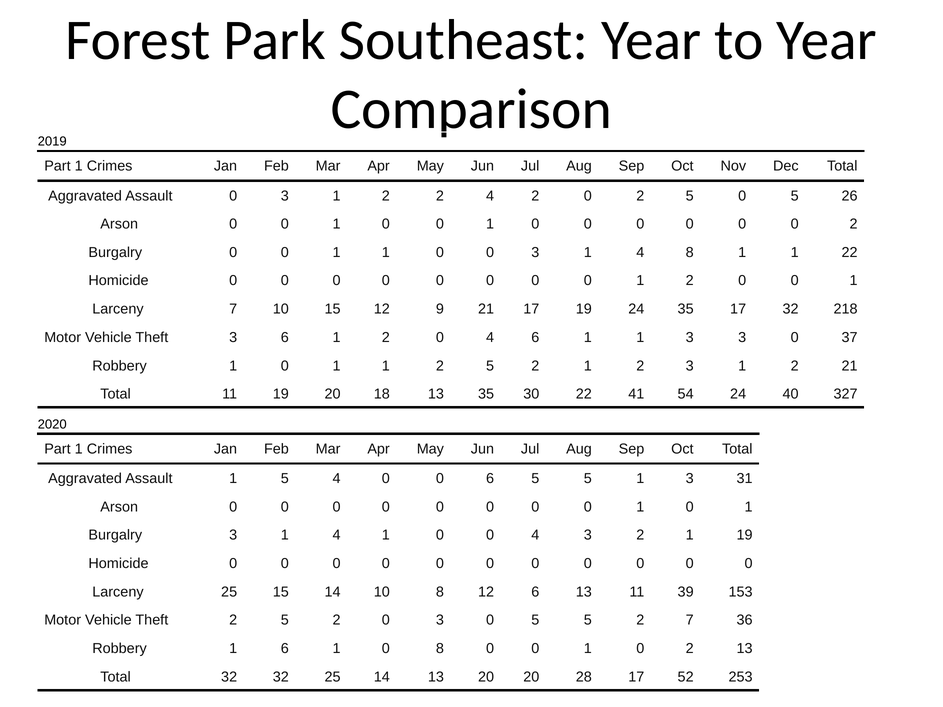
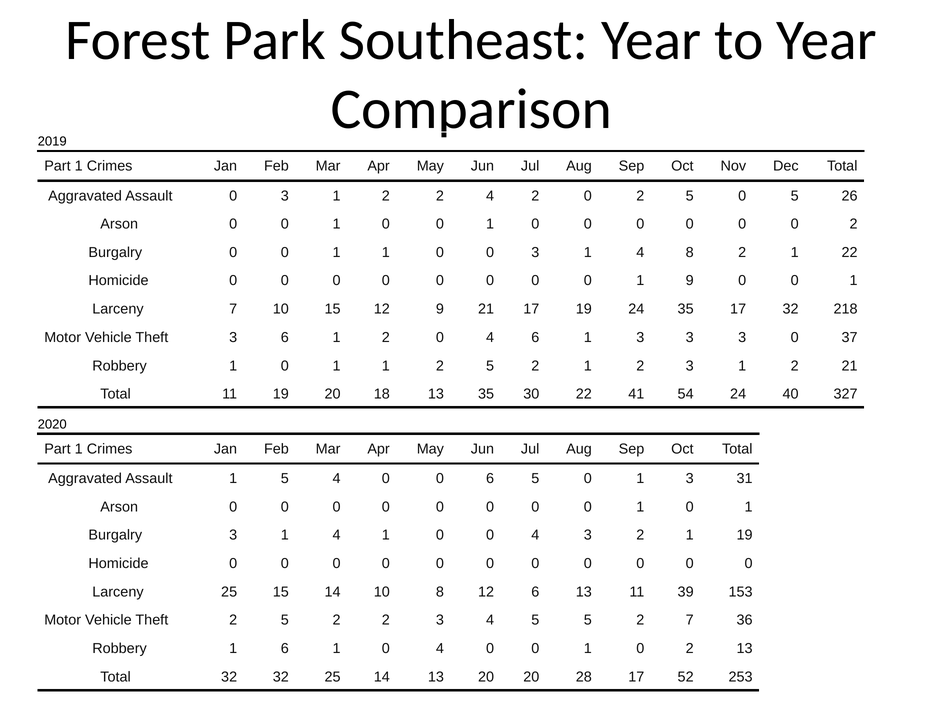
8 1: 1 -> 2
0 1 2: 2 -> 9
6 1 1: 1 -> 3
6 5 5: 5 -> 0
5 2 0: 0 -> 2
0 at (490, 620): 0 -> 4
1 0 8: 8 -> 4
